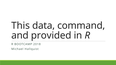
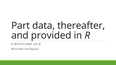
This: This -> Part
command: command -> thereafter
